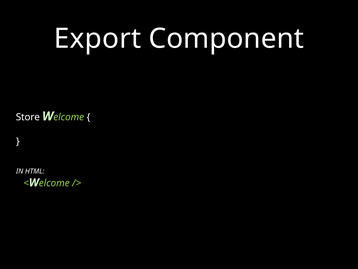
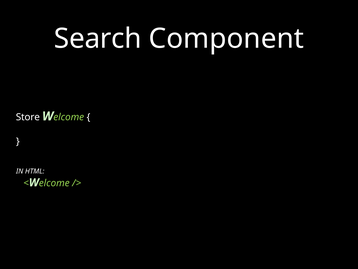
Export: Export -> Search
